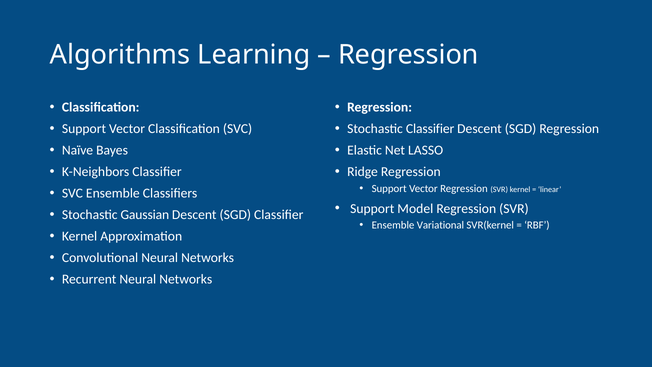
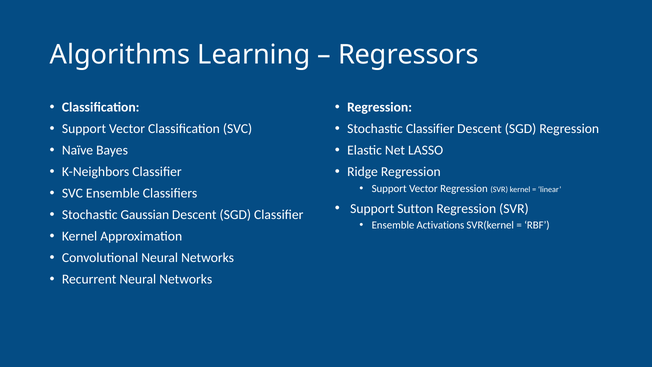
Regression at (408, 55): Regression -> Regressors
Model: Model -> Sutton
Variational: Variational -> Activations
